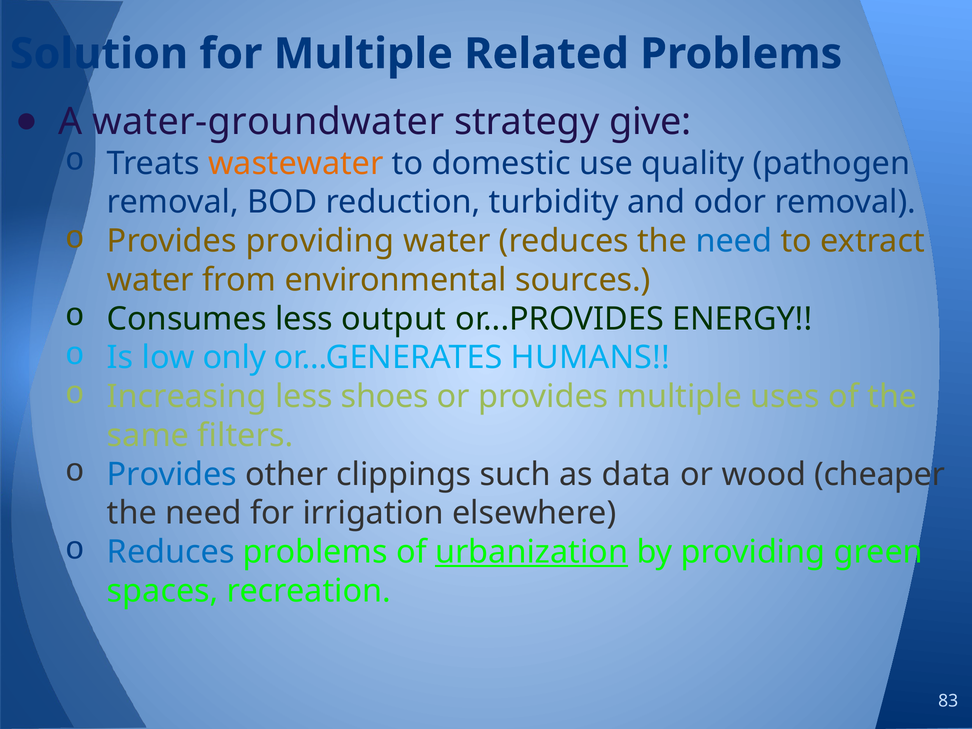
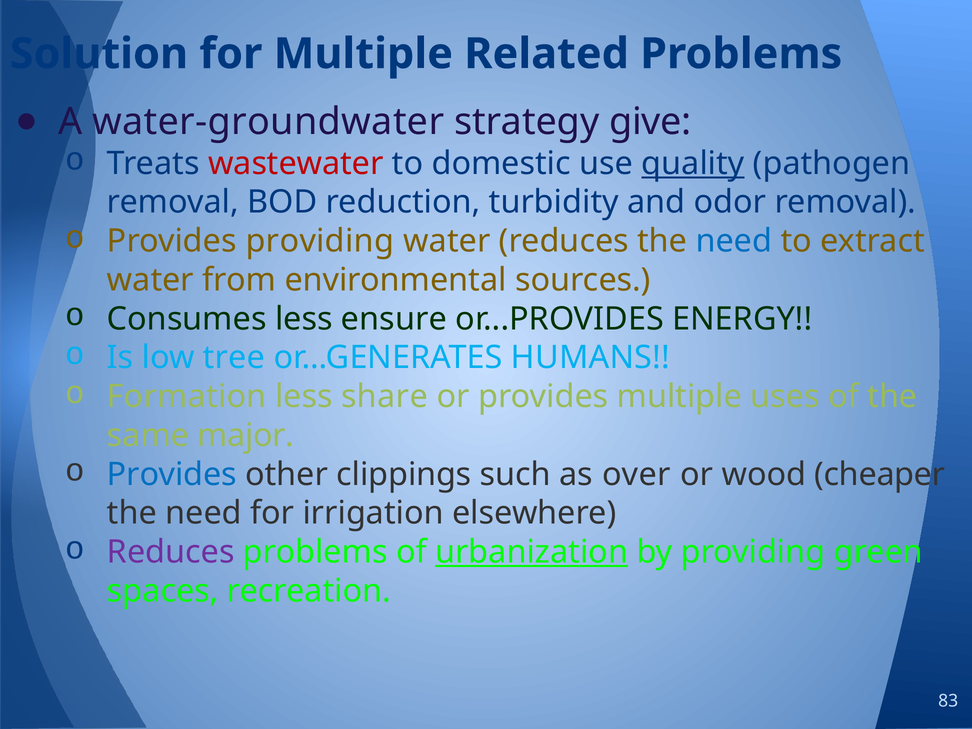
wastewater colour: orange -> red
quality underline: none -> present
output: output -> ensure
only: only -> tree
Increasing: Increasing -> Formation
shoes: shoes -> share
filters: filters -> major
data: data -> over
Reduces at (171, 552) colour: blue -> purple
